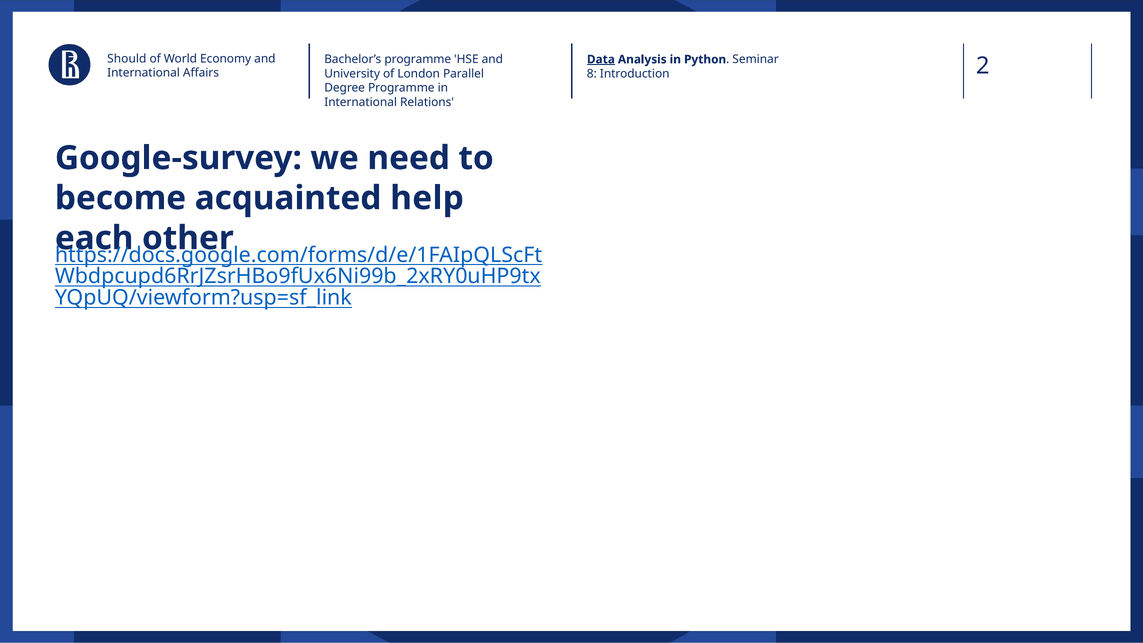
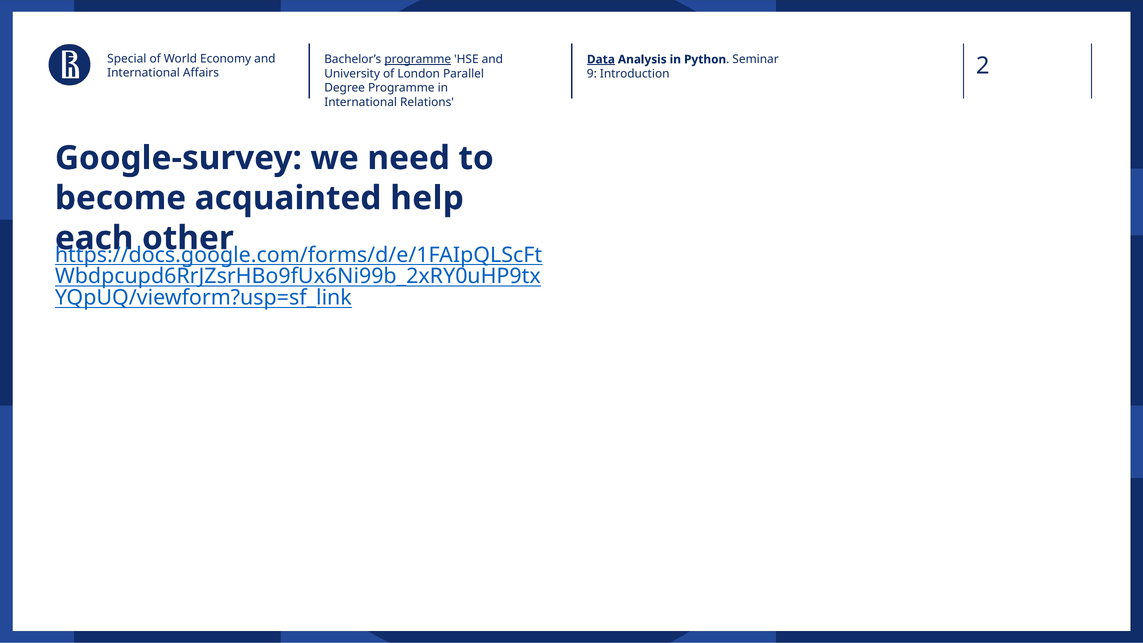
Should: Should -> Special
programme at (418, 59) underline: none -> present
8: 8 -> 9
